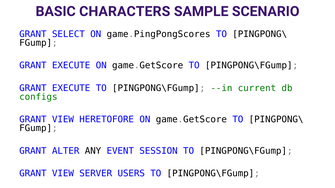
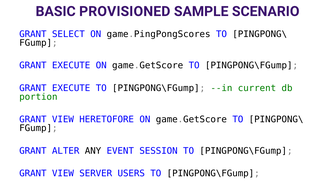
CHARACTERS: CHARACTERS -> PROVISIONED
configs: configs -> portion
